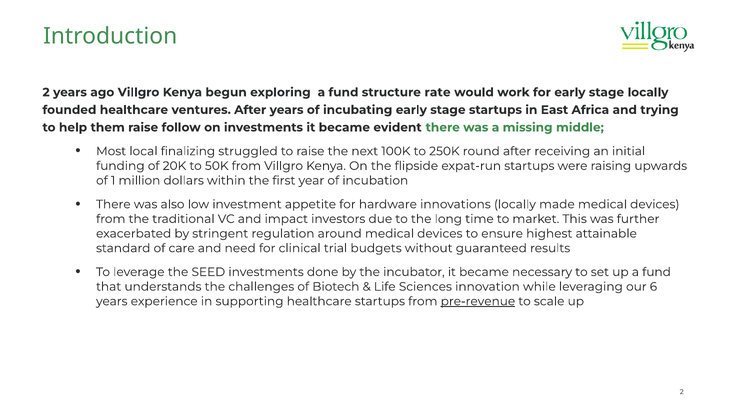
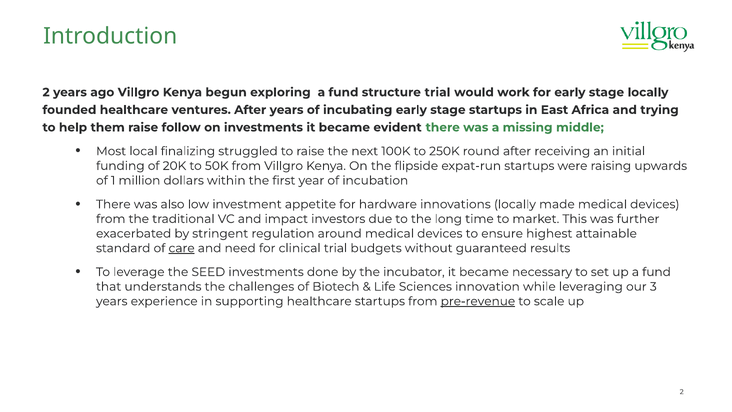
structure rate: rate -> trial
care underline: none -> present
6: 6 -> 3
